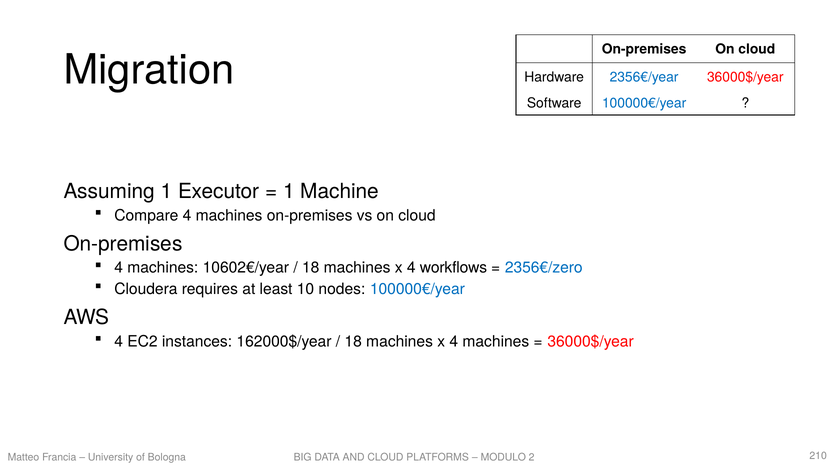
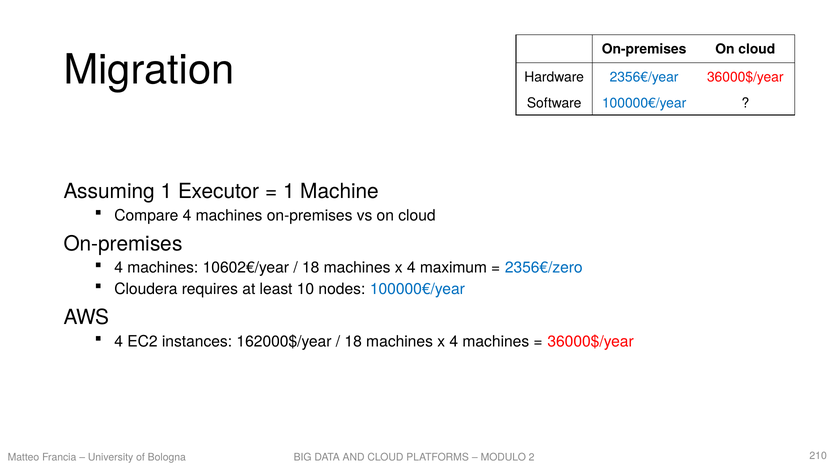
workflows: workflows -> maximum
